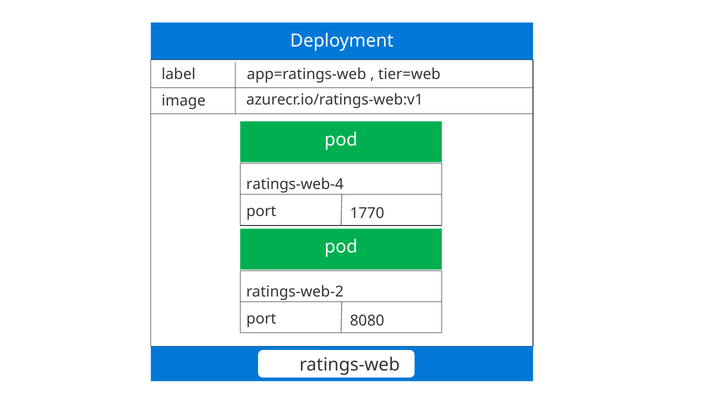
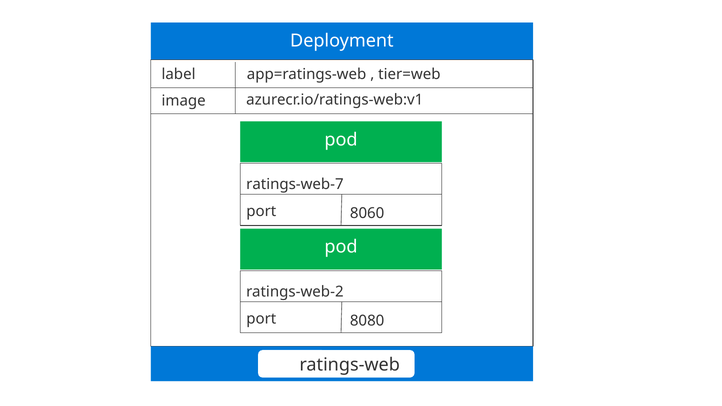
ratings-web-4: ratings-web-4 -> ratings-web-7
1770: 1770 -> 8060
